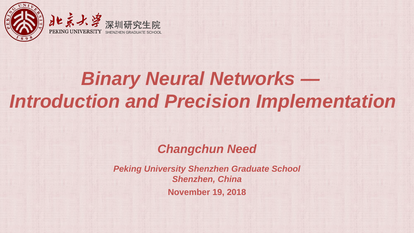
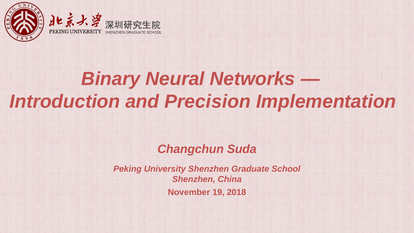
Need: Need -> Suda
